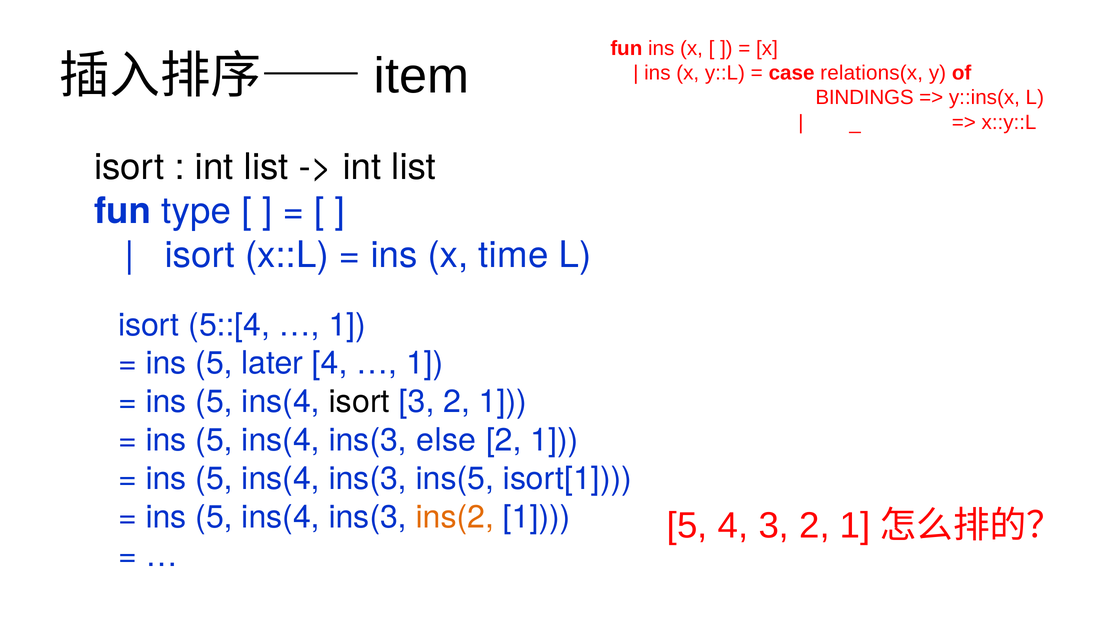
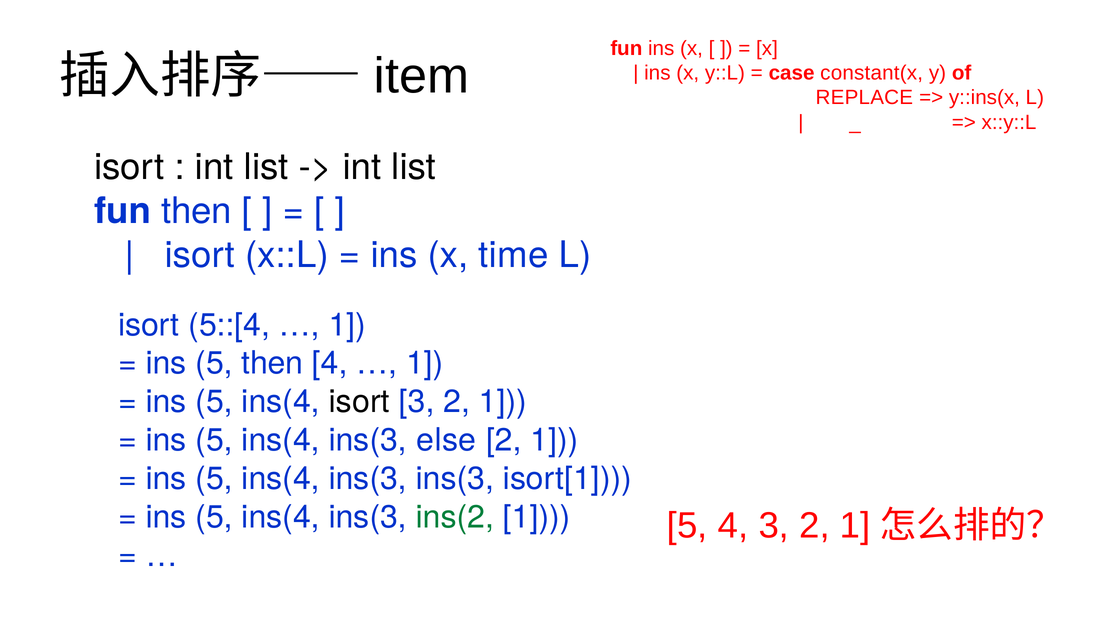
relations(x: relations(x -> constant(x
BINDINGS: BINDINGS -> REPLACE
fun type: type -> then
5 later: later -> then
ins(3 ins(5: ins(5 -> ins(3
ins(2 colour: orange -> green
